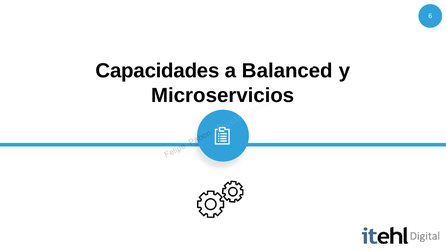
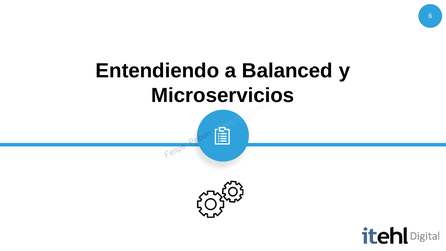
Capacidades: Capacidades -> Entendiendo
